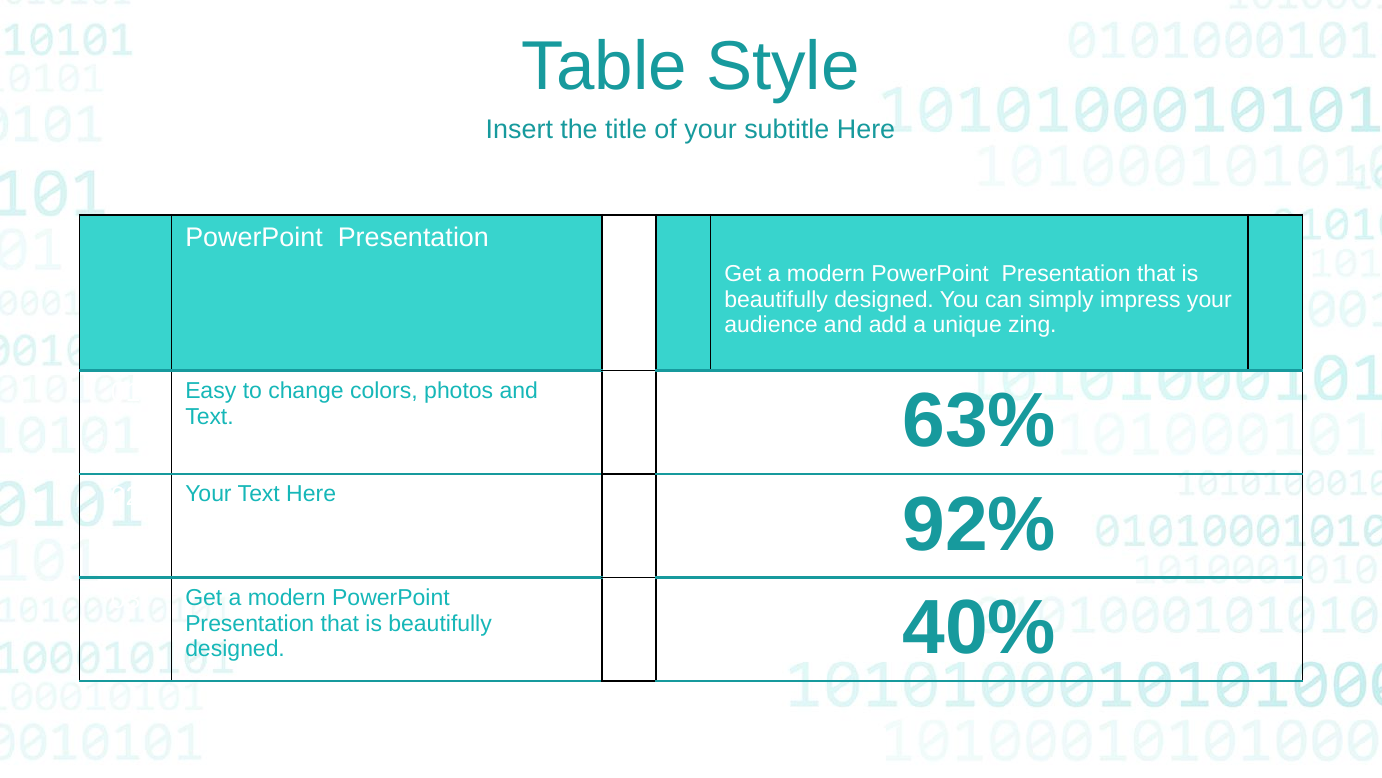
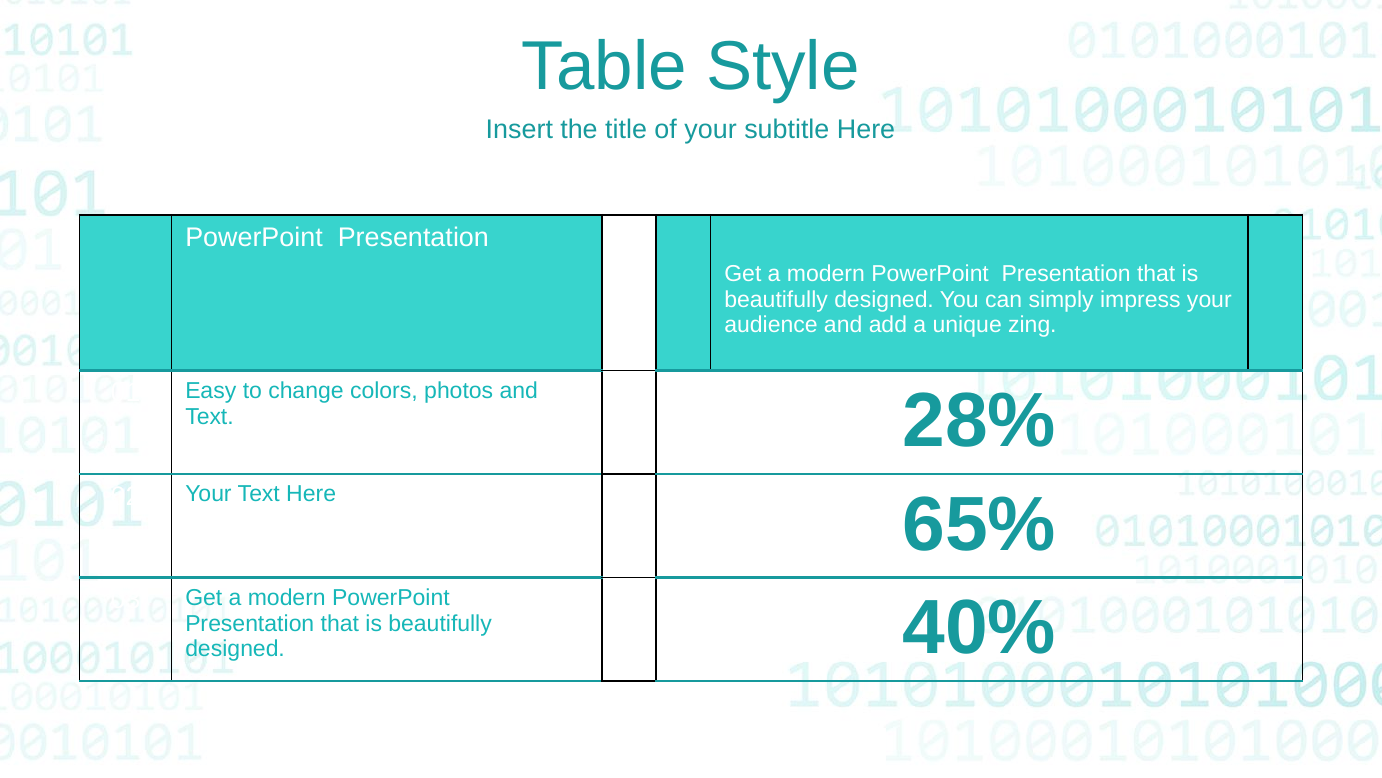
63%: 63% -> 28%
92%: 92% -> 65%
